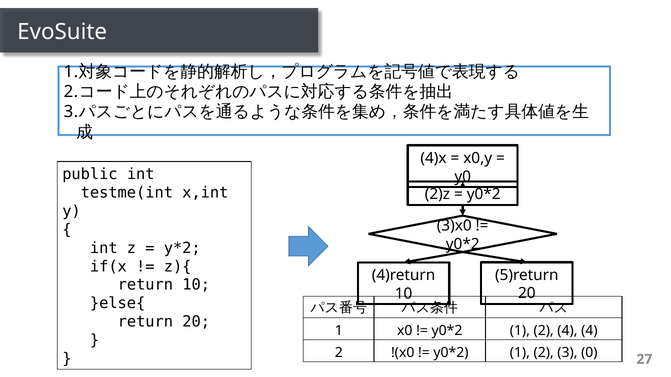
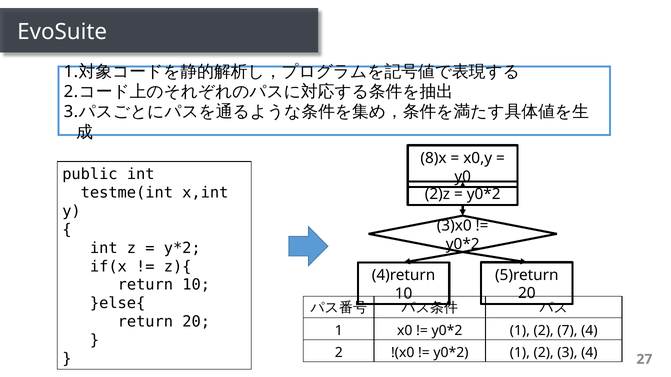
4)x: 4)x -> 8)x
2 4: 4 -> 7
3 0: 0 -> 4
